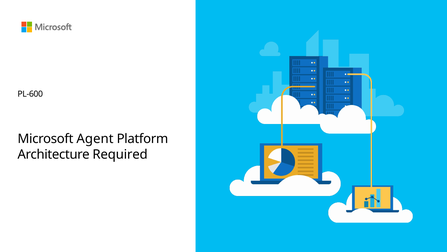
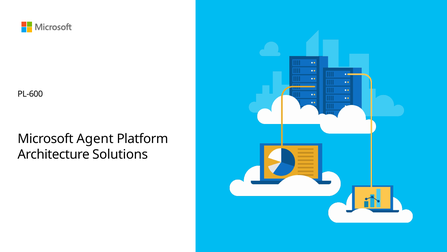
Required: Required -> Solutions
